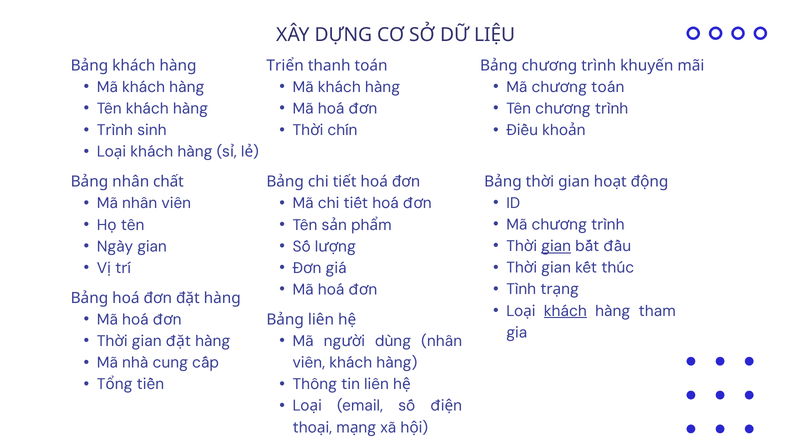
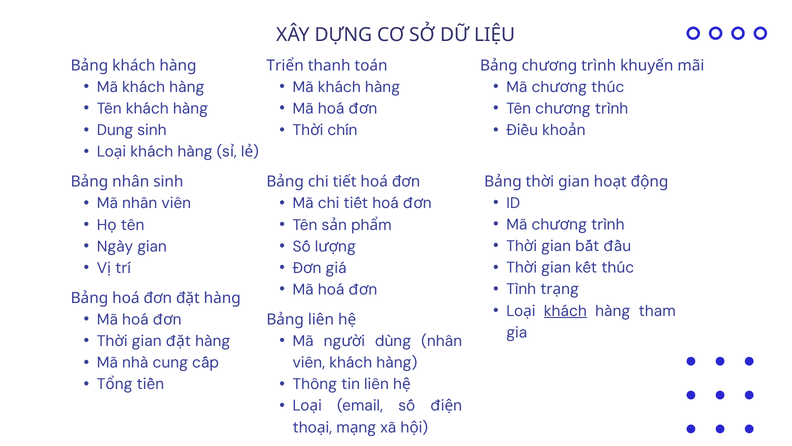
toán at (608, 87): toán -> thúc
Trình at (115, 130): Trình -> Dung
nhân chất: chất -> sinh
gian at (556, 246) underline: present -> none
